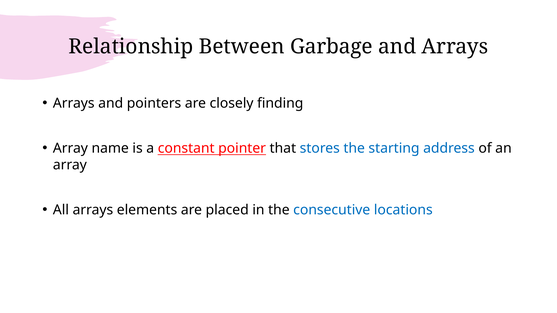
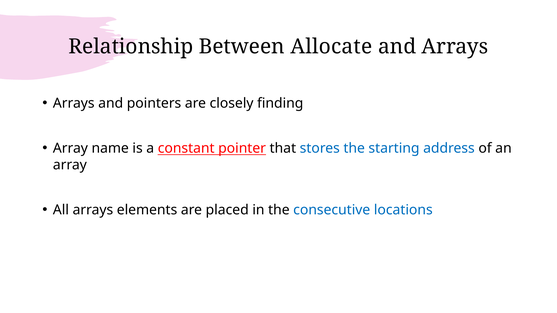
Garbage: Garbage -> Allocate
